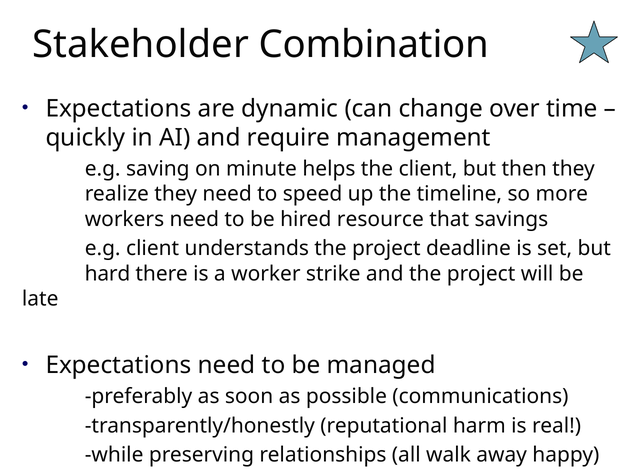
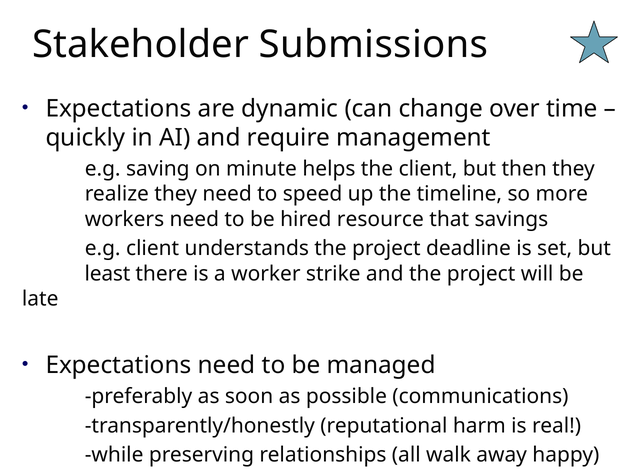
Combination: Combination -> Submissions
hard: hard -> least
